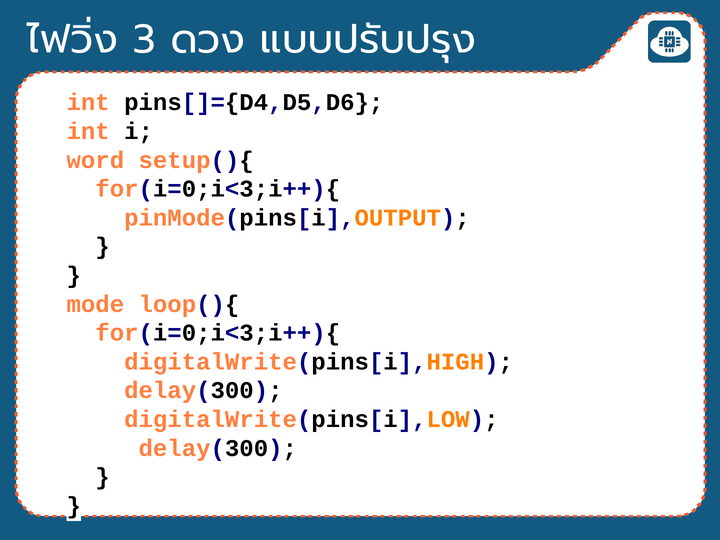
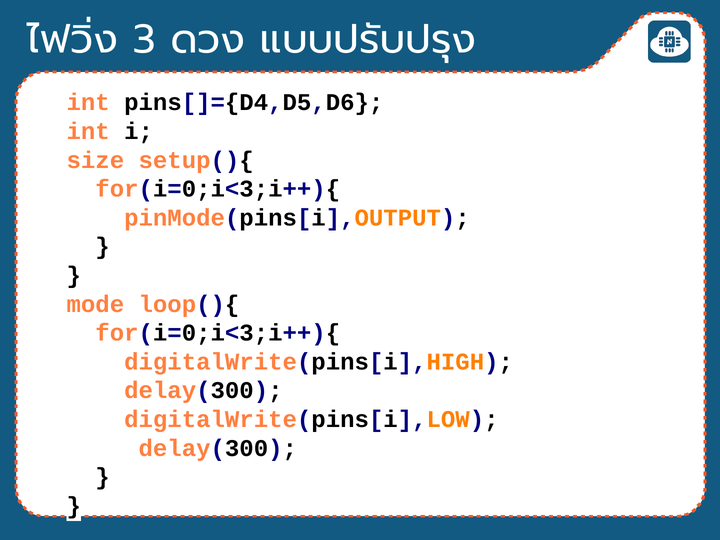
word: word -> size
